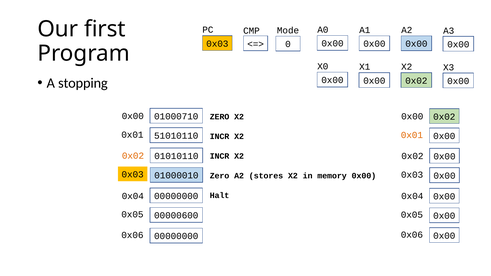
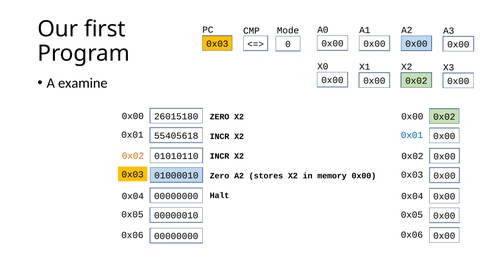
stopping: stopping -> examine
01000710: 01000710 -> 26015180
0x01 at (412, 135) colour: orange -> blue
51010110: 51010110 -> 55405618
00000600: 00000600 -> 00000010
